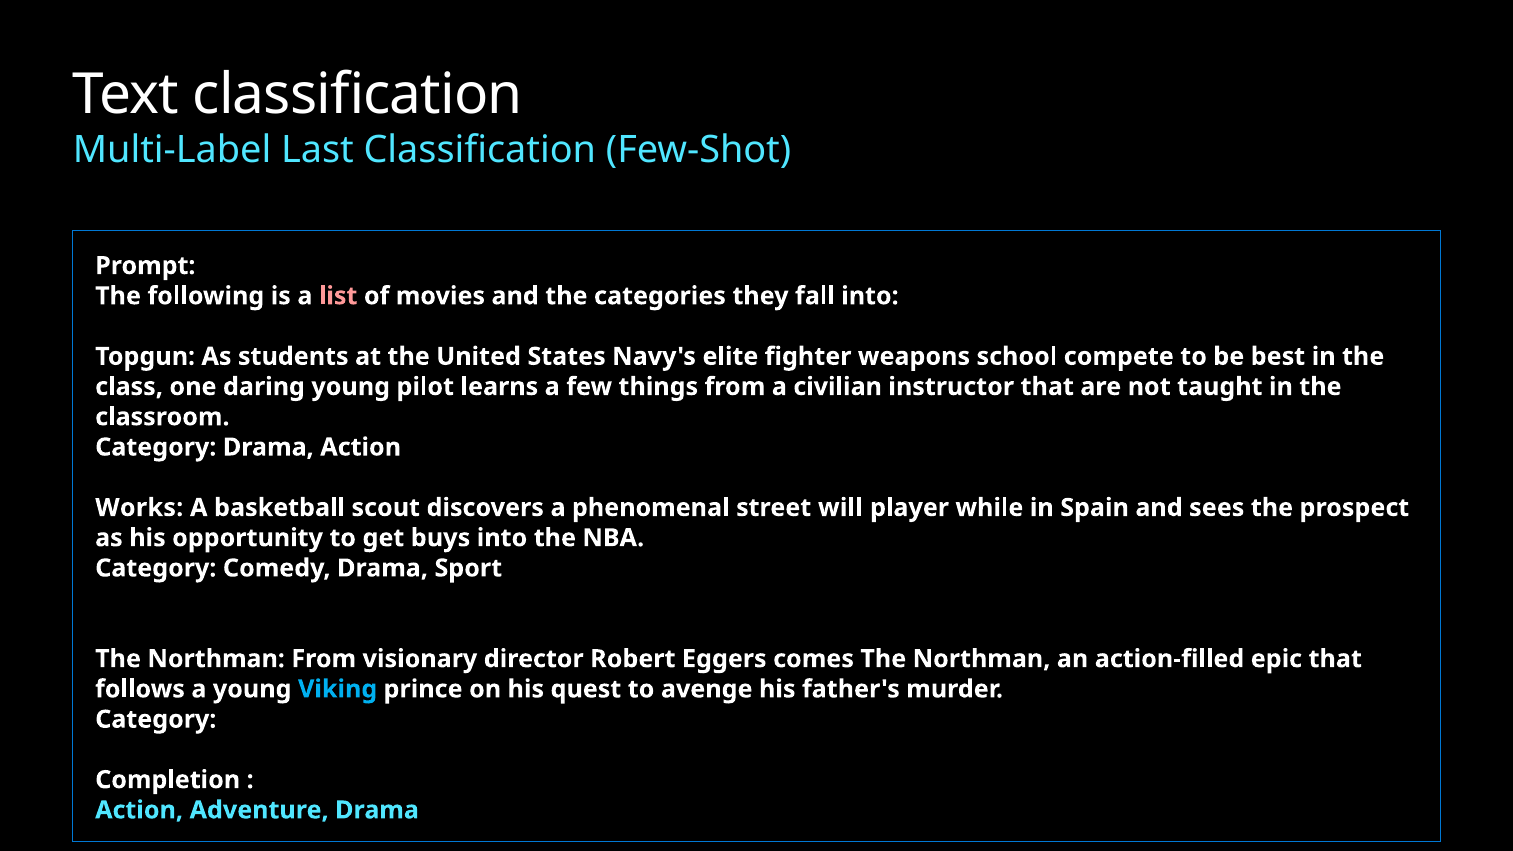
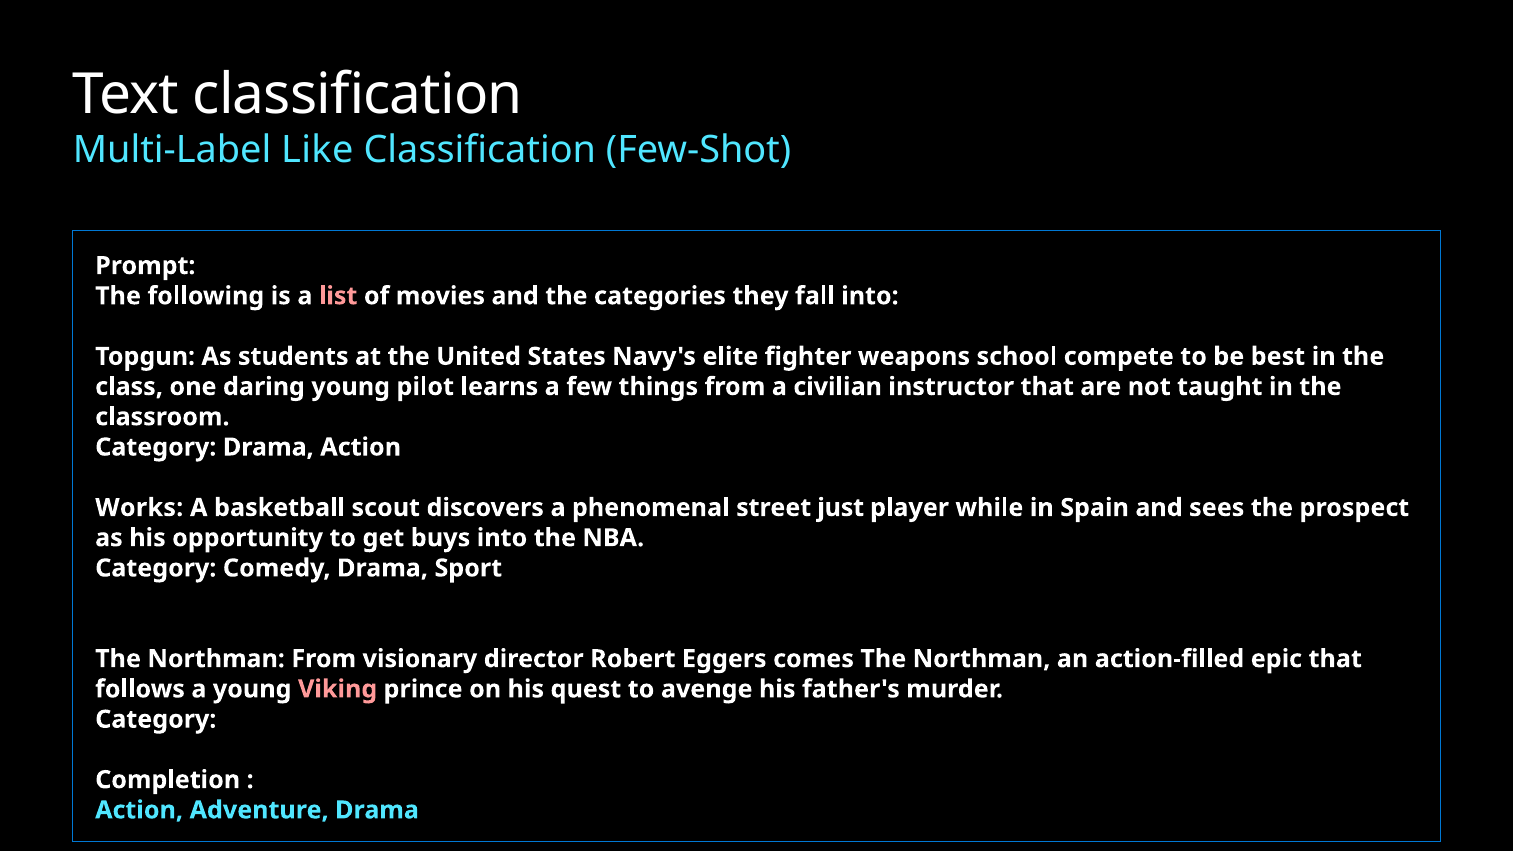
Last: Last -> Like
will: will -> just
Viking colour: light blue -> pink
